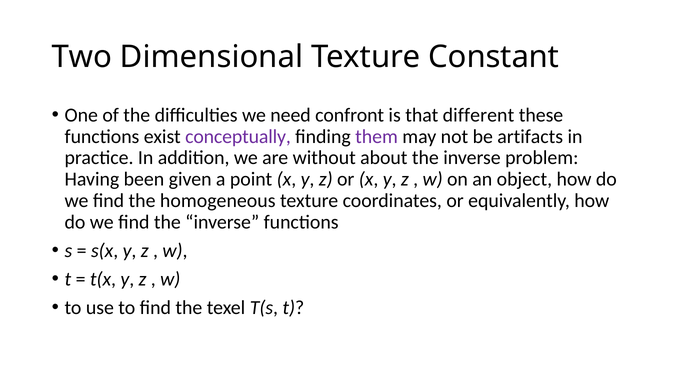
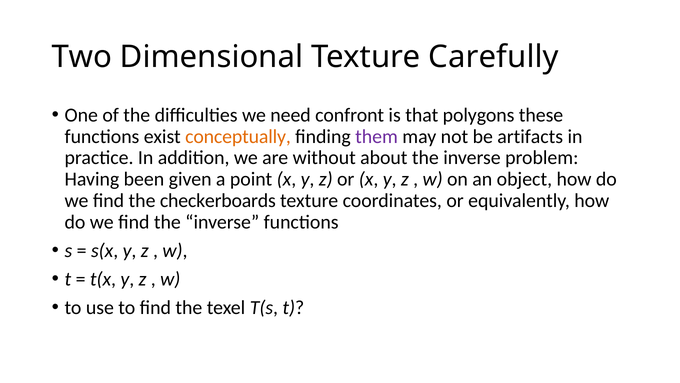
Constant: Constant -> Carefully
different: different -> polygons
conceptually colour: purple -> orange
homogeneous: homogeneous -> checkerboards
